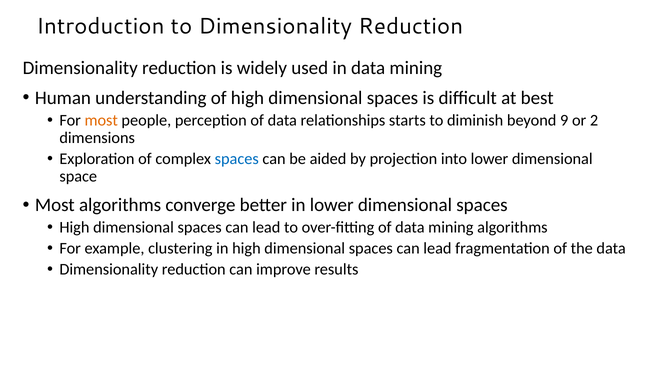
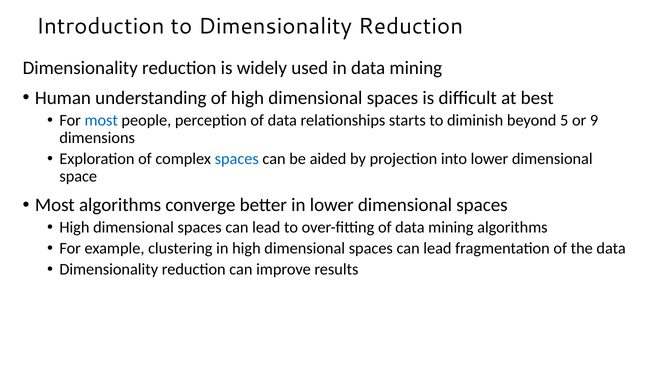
most at (101, 120) colour: orange -> blue
9: 9 -> 5
2: 2 -> 9
